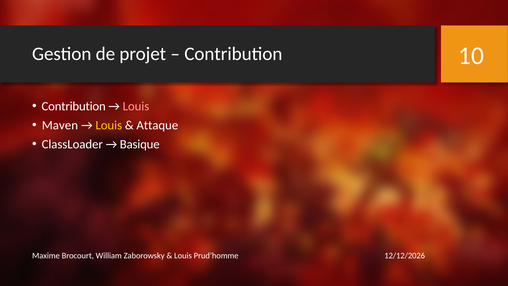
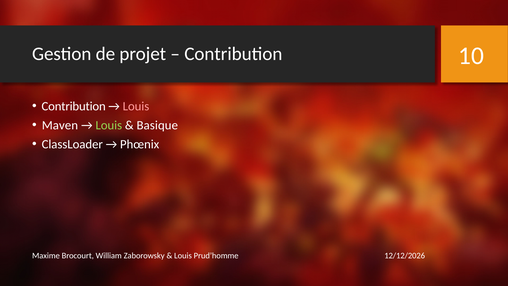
Louis at (109, 125) colour: yellow -> light green
Attaque: Attaque -> Basique
Basique: Basique -> Phœnix
